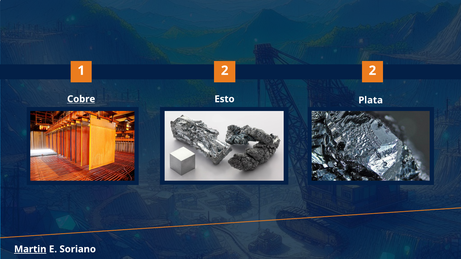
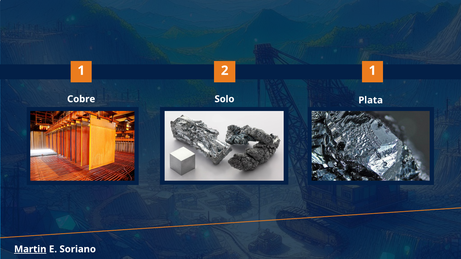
2 2: 2 -> 1
Cobre underline: present -> none
Esto: Esto -> Solo
